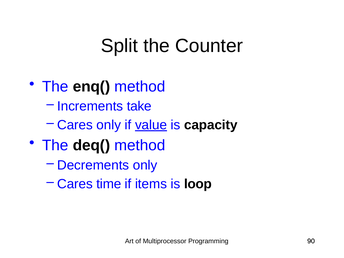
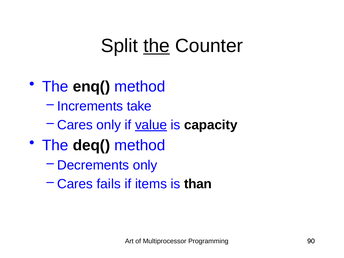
the at (157, 46) underline: none -> present
time: time -> fails
loop: loop -> than
